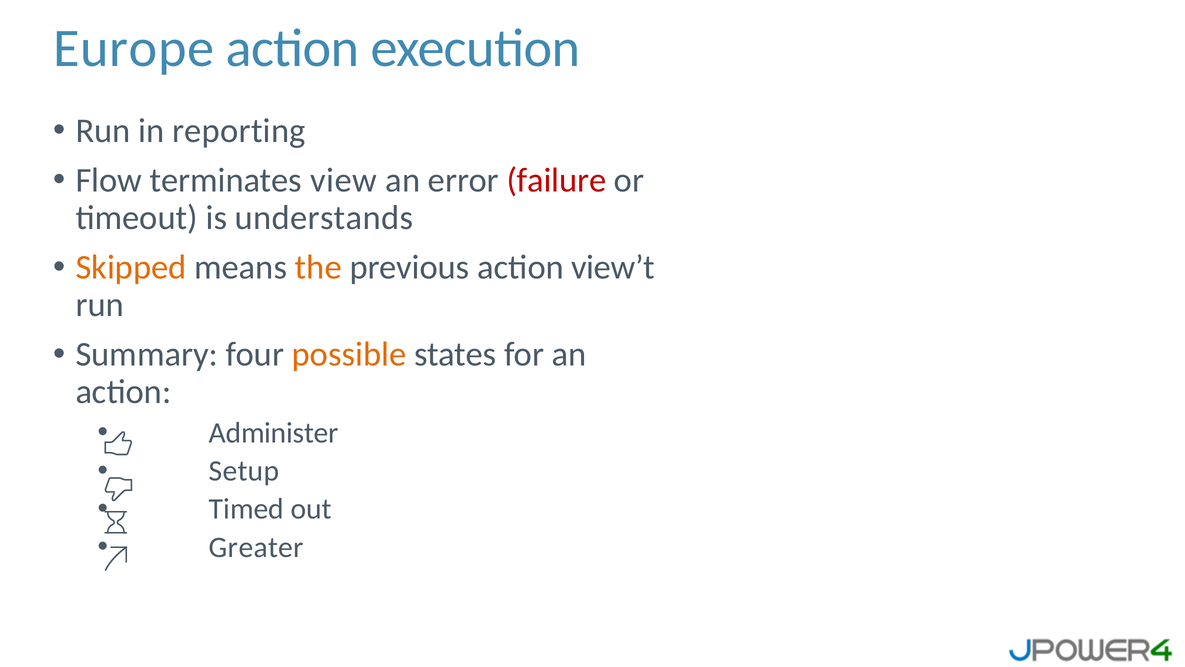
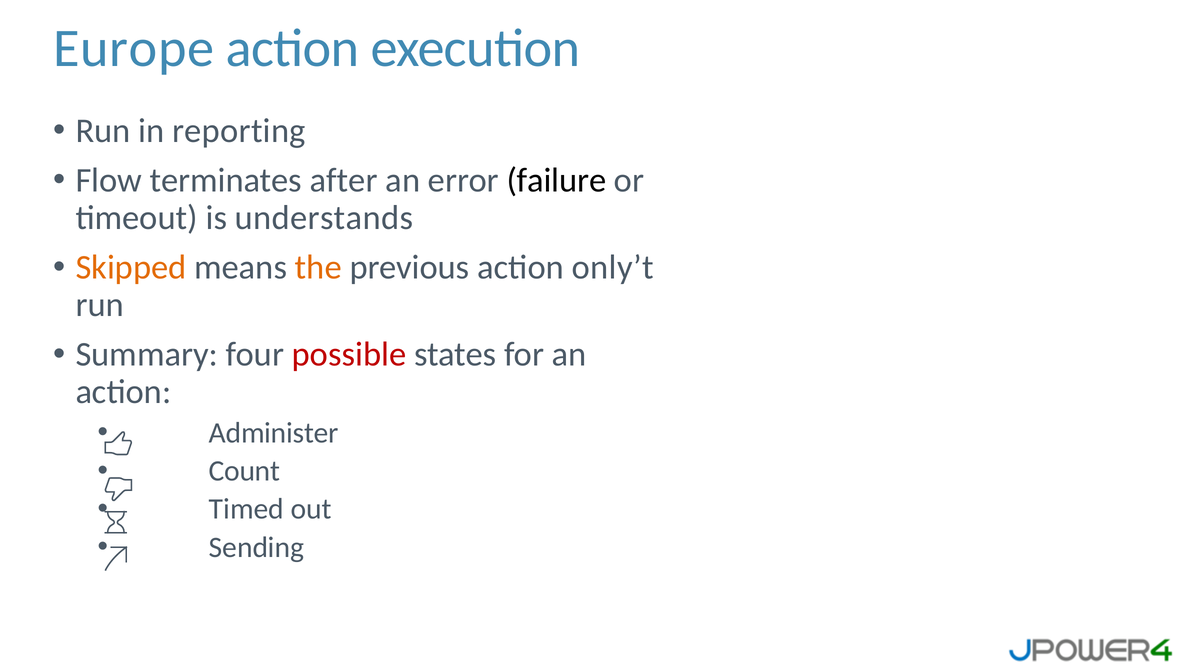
view: view -> after
failure colour: red -> black
view’t: view’t -> only’t
possible colour: orange -> red
Setup: Setup -> Count
Greater: Greater -> Sending
